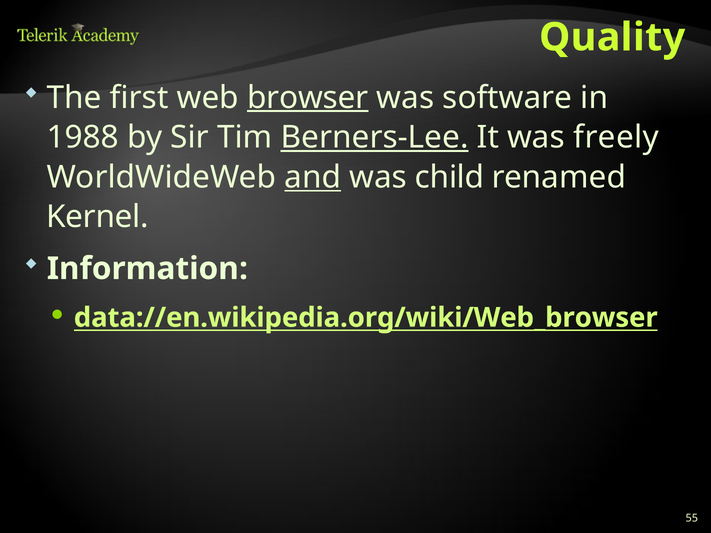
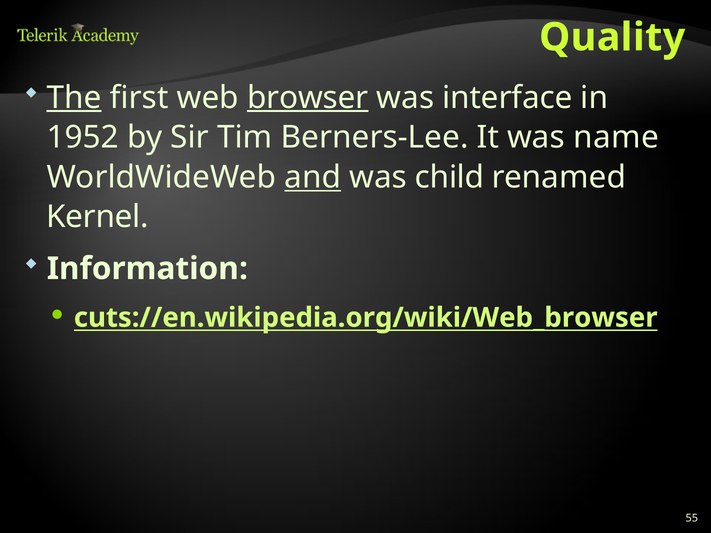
The underline: none -> present
software: software -> interface
1988: 1988 -> 1952
Berners-Lee underline: present -> none
freely: freely -> name
data://en.wikipedia.org/wiki/Web_browser: data://en.wikipedia.org/wiki/Web_browser -> cuts://en.wikipedia.org/wiki/Web_browser
